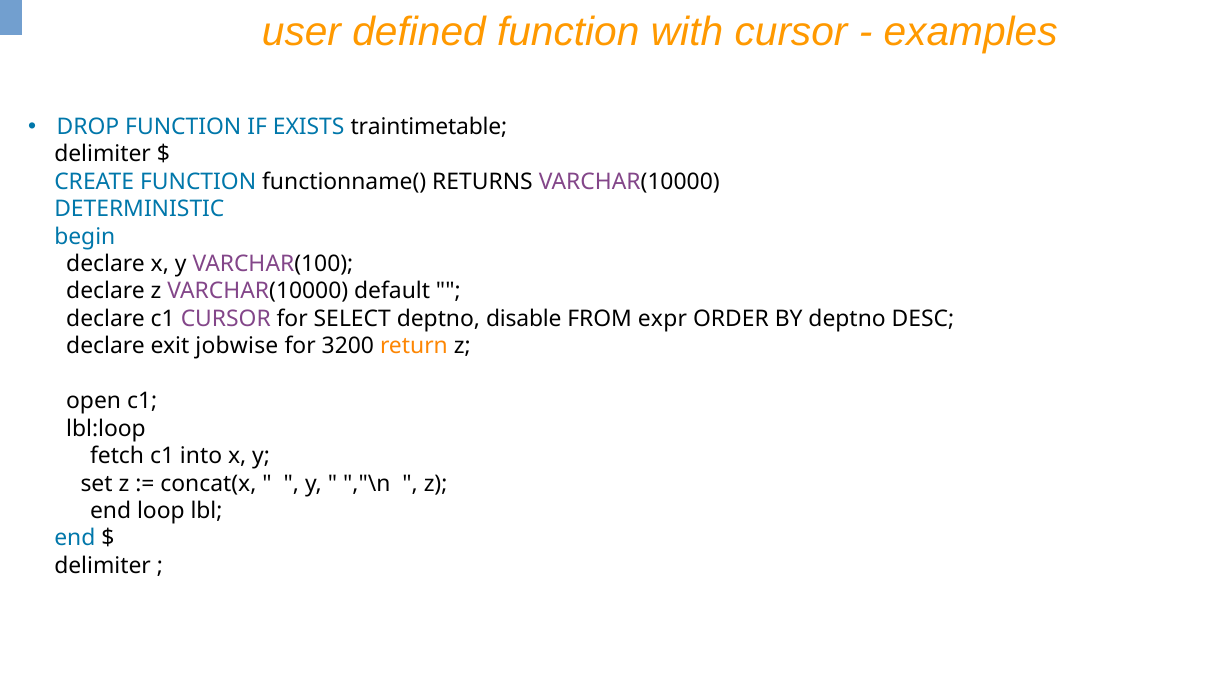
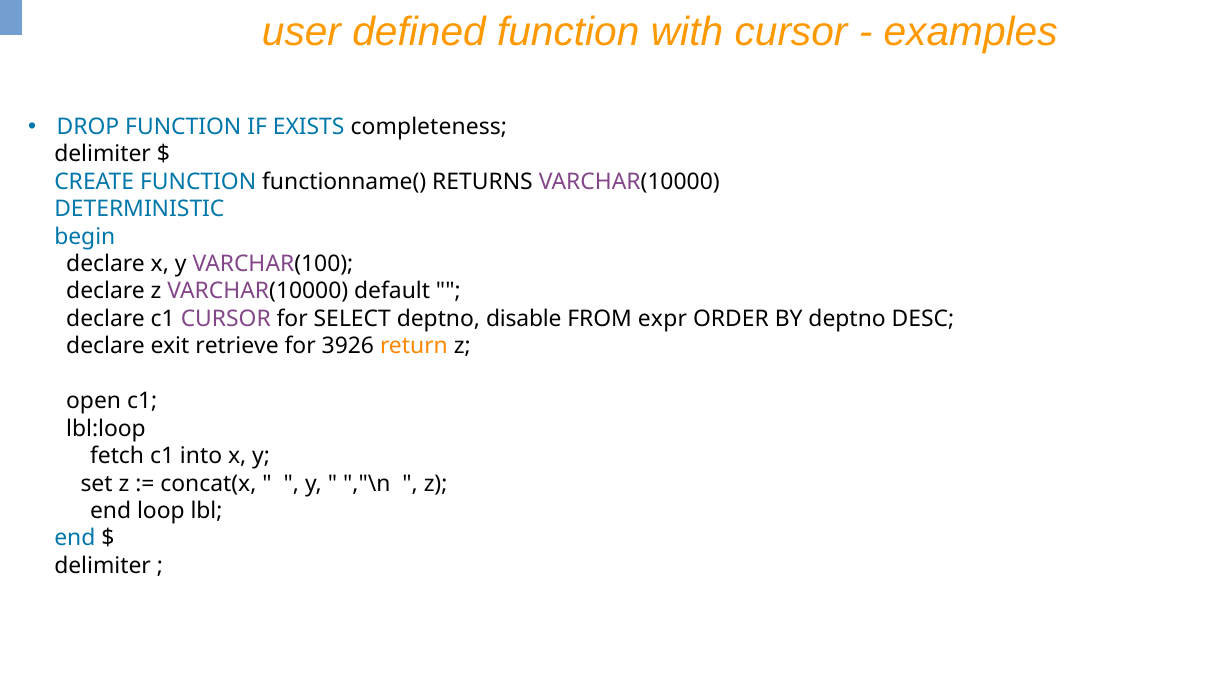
traintimetable: traintimetable -> completeness
jobwise: jobwise -> retrieve
3200: 3200 -> 3926
